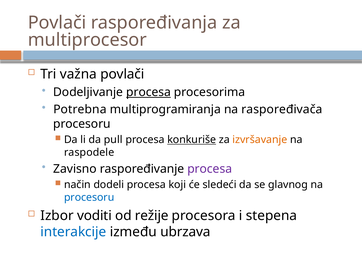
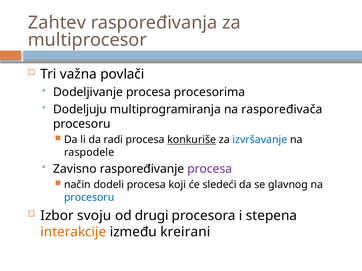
Povlači at (57, 23): Povlači -> Zahtev
procesa at (149, 92) underline: present -> none
Potrebna: Potrebna -> Dodeljuju
pull: pull -> radi
izvršavanje colour: orange -> blue
voditi: voditi -> svoju
režije: režije -> drugi
interakcije colour: blue -> orange
ubrzava: ubrzava -> kreirani
